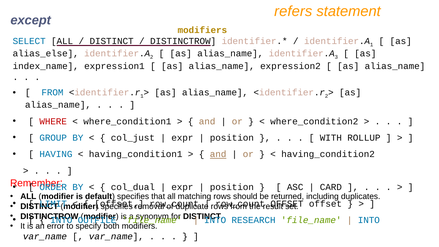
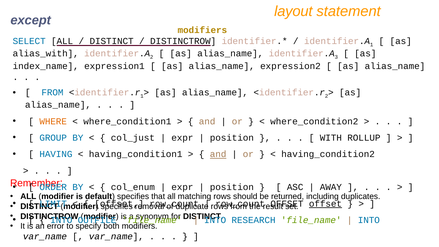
refers: refers -> layout
alias_else: alias_else -> alias_with
WHERE colour: red -> orange
col_dual: col_dual -> col_enum
CARD: CARD -> AWAY
offset at (325, 204) underline: none -> present
